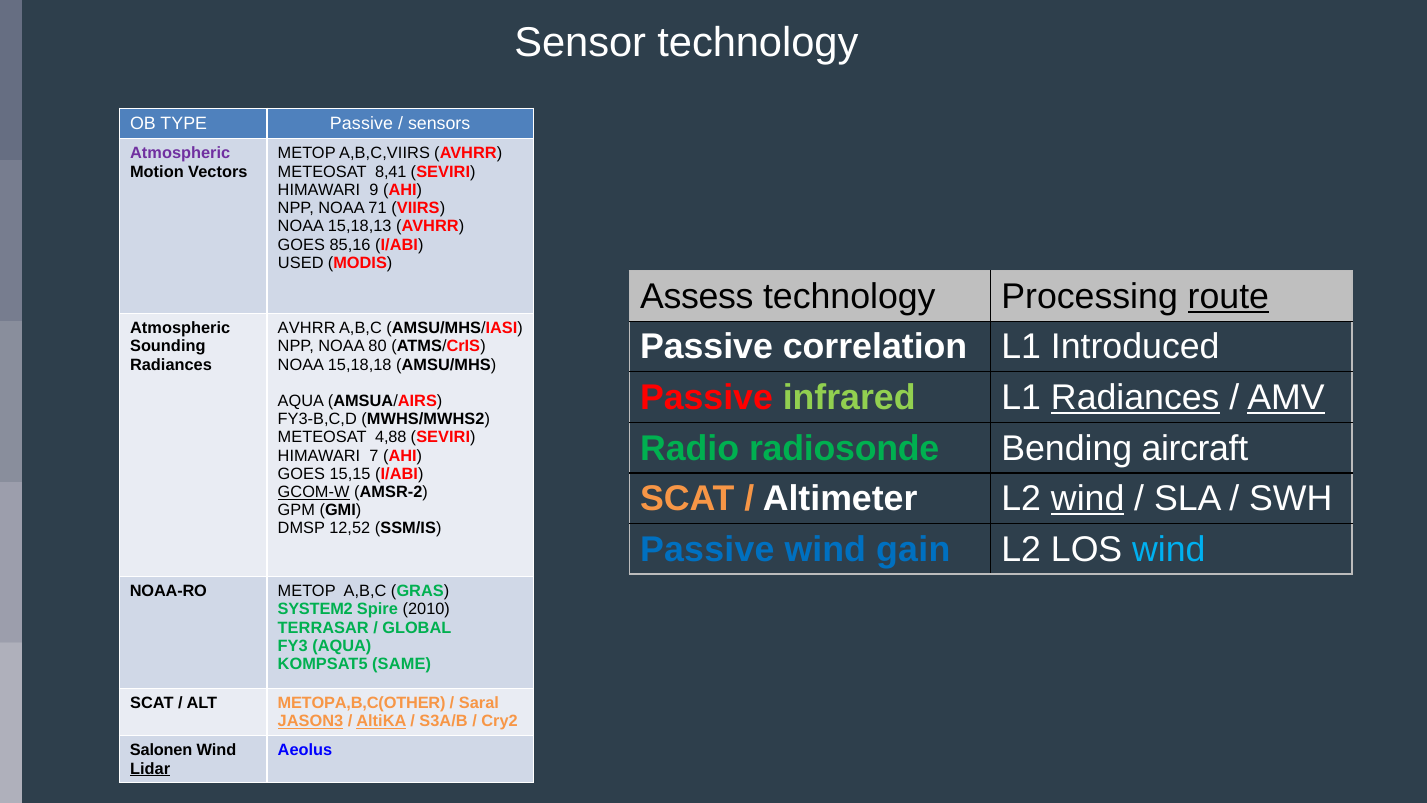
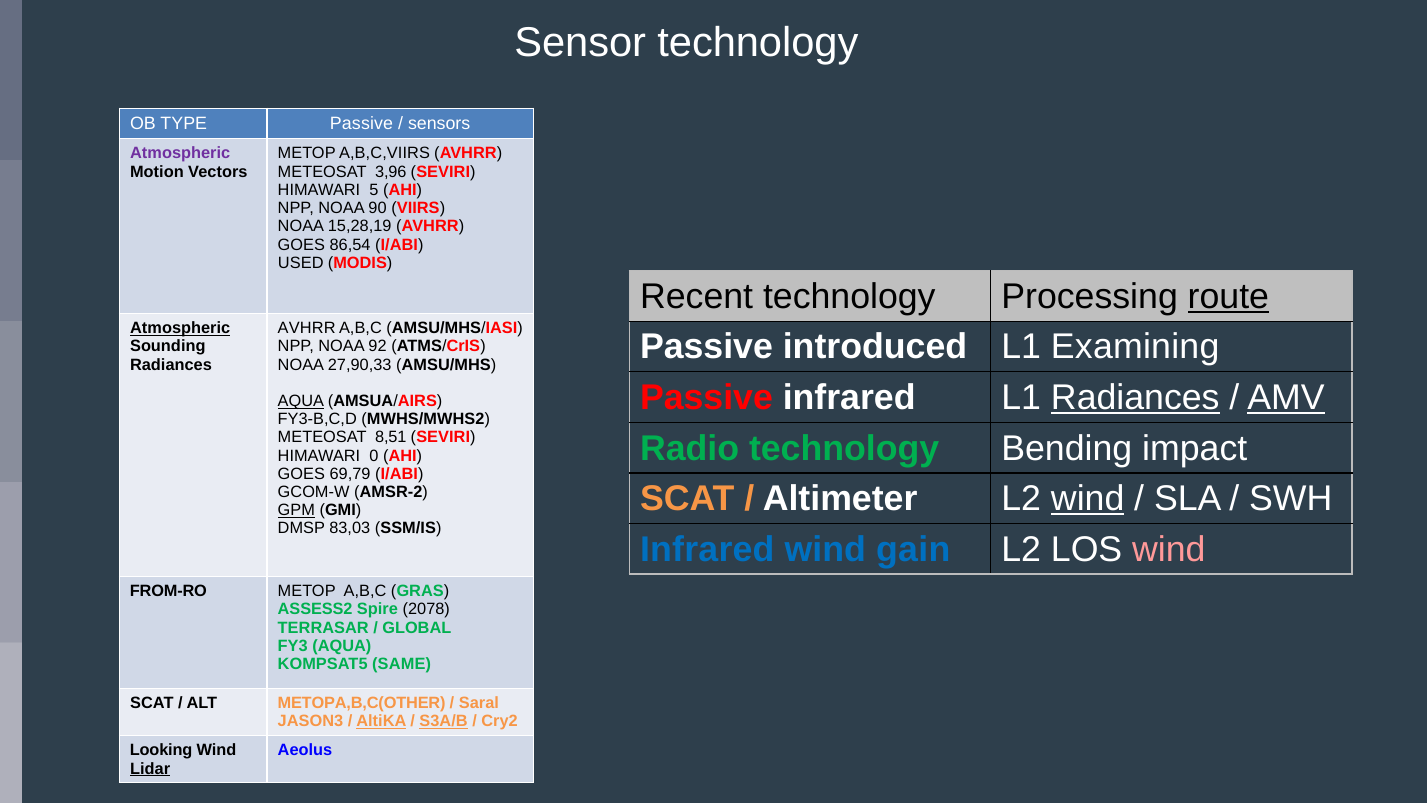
8,41: 8,41 -> 3,96
9: 9 -> 5
71: 71 -> 90
15,18,13: 15,18,13 -> 15,28,19
85,16: 85,16 -> 86,54
Assess: Assess -> Recent
Atmospheric at (180, 328) underline: none -> present
correlation: correlation -> introduced
Introduced: Introduced -> Examining
80: 80 -> 92
15,18,18: 15,18,18 -> 27,90,33
infrared at (849, 398) colour: light green -> white
AQUA at (301, 401) underline: none -> present
4,88: 4,88 -> 8,51
Radio radiosonde: radiosonde -> technology
aircraft: aircraft -> impact
7: 7 -> 0
15,15: 15,15 -> 69,79
GCOM-W underline: present -> none
GPM underline: none -> present
12,52: 12,52 -> 83,03
Passive at (707, 549): Passive -> Infrared
wind at (1169, 549) colour: light blue -> pink
NOAA-RO: NOAA-RO -> FROM-RO
SYSTEM2: SYSTEM2 -> ASSESS2
2010: 2010 -> 2078
JASON3 underline: present -> none
S3A/B underline: none -> present
Salonen: Salonen -> Looking
